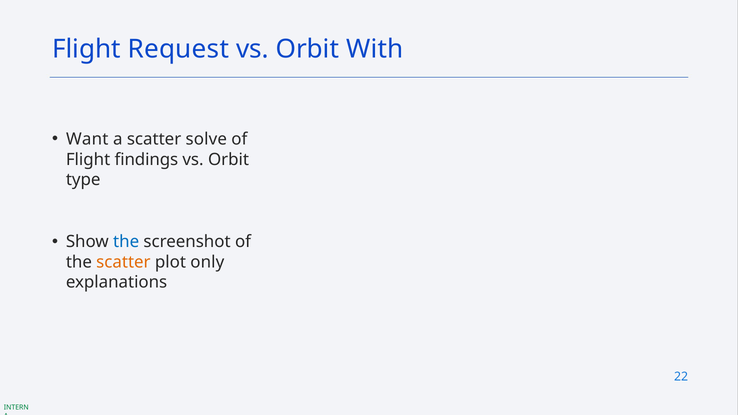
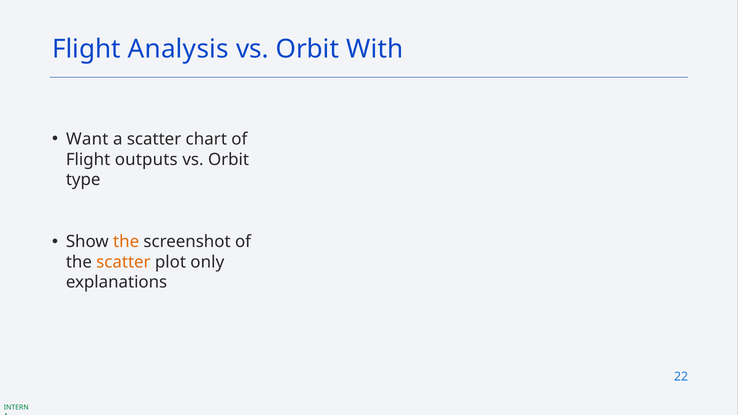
Request: Request -> Analysis
solve: solve -> chart
findings: findings -> outputs
the at (126, 242) colour: blue -> orange
